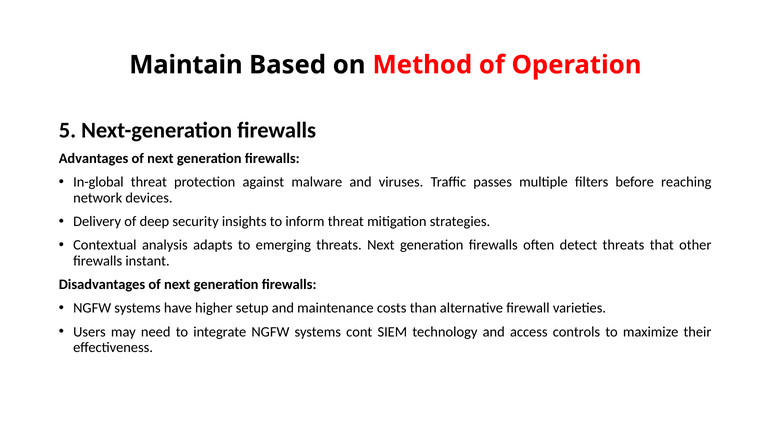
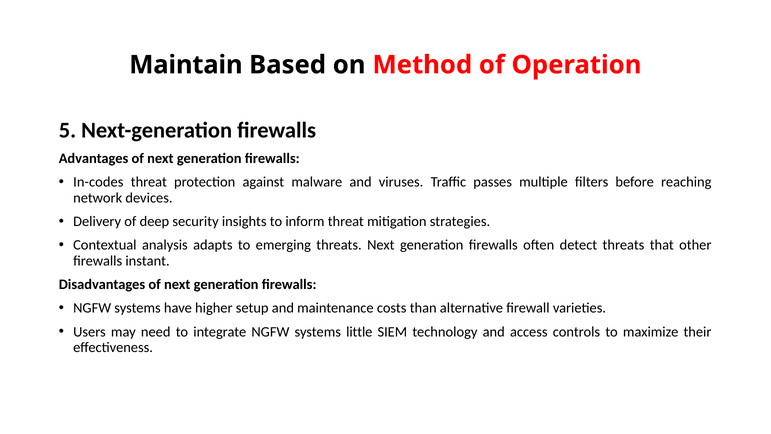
In-global: In-global -> In-codes
cont: cont -> little
